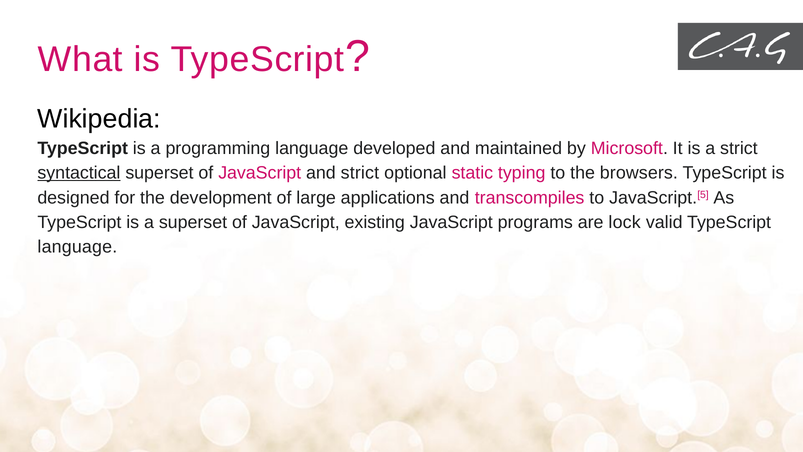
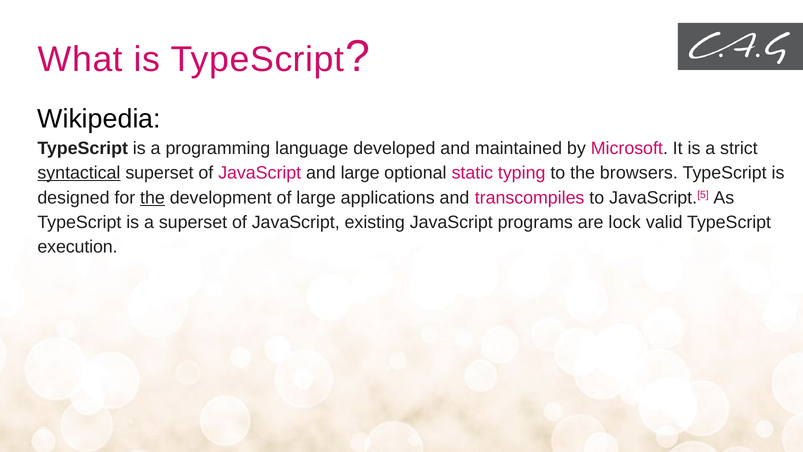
and strict: strict -> large
the at (152, 198) underline: none -> present
language at (77, 247): language -> execution
